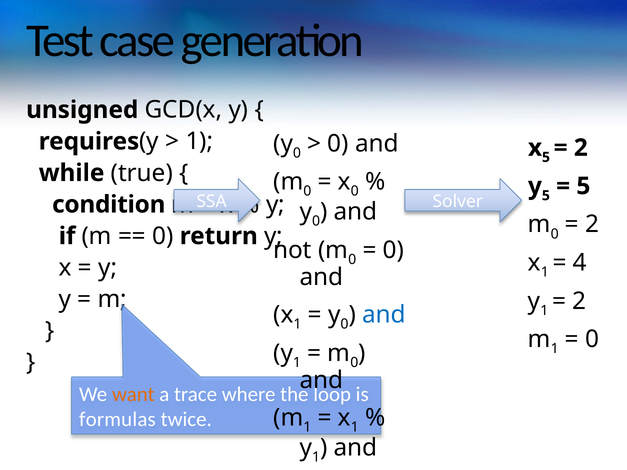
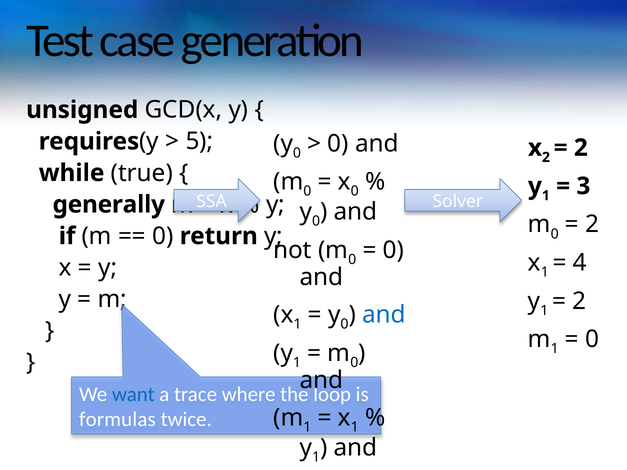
1 at (199, 141): 1 -> 5
x 5: 5 -> 2
5 at (546, 196): 5 -> 1
5 at (583, 186): 5 -> 3
condition: condition -> generally
want colour: orange -> blue
